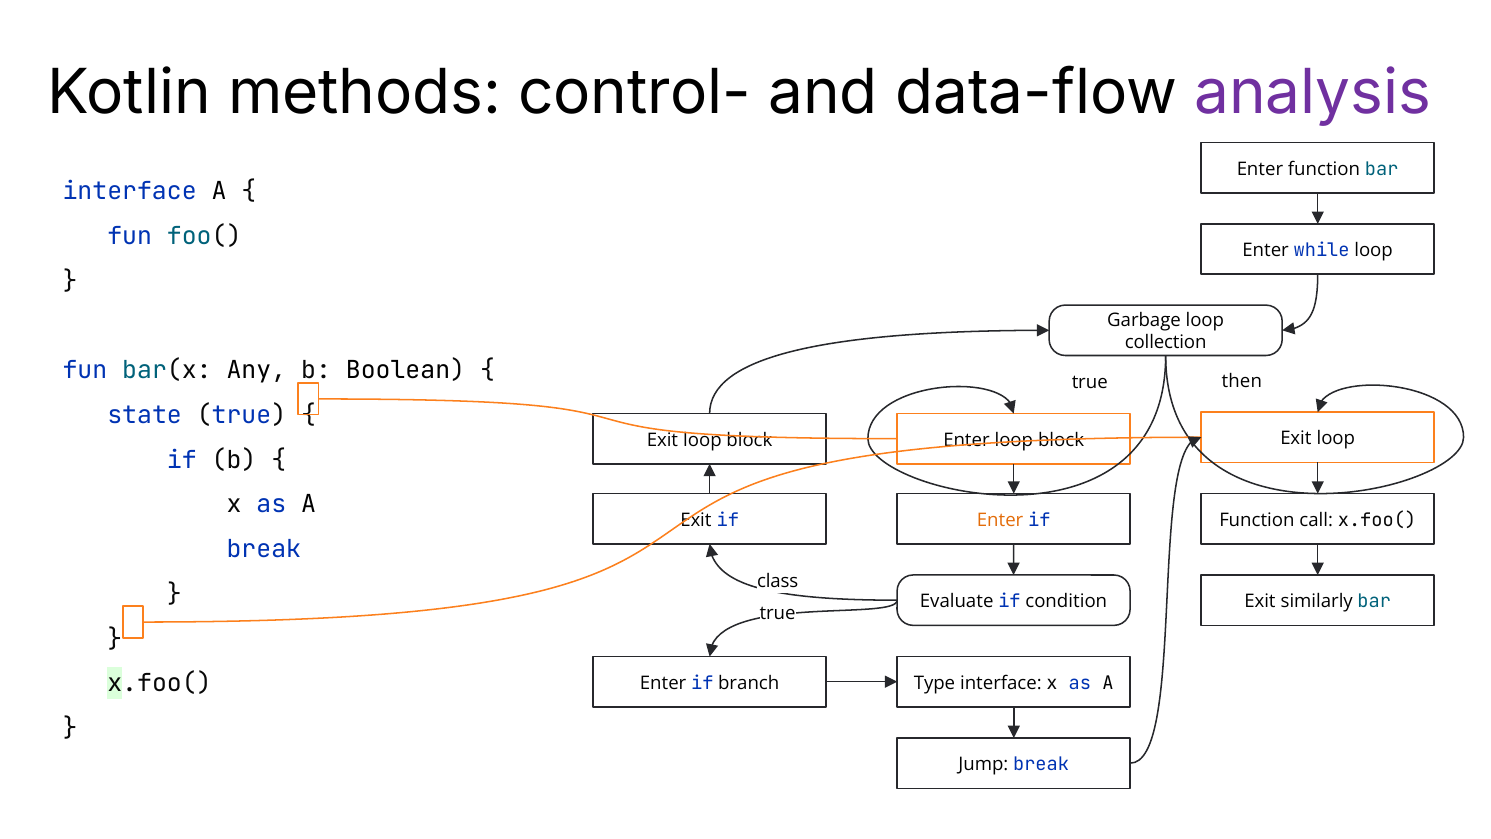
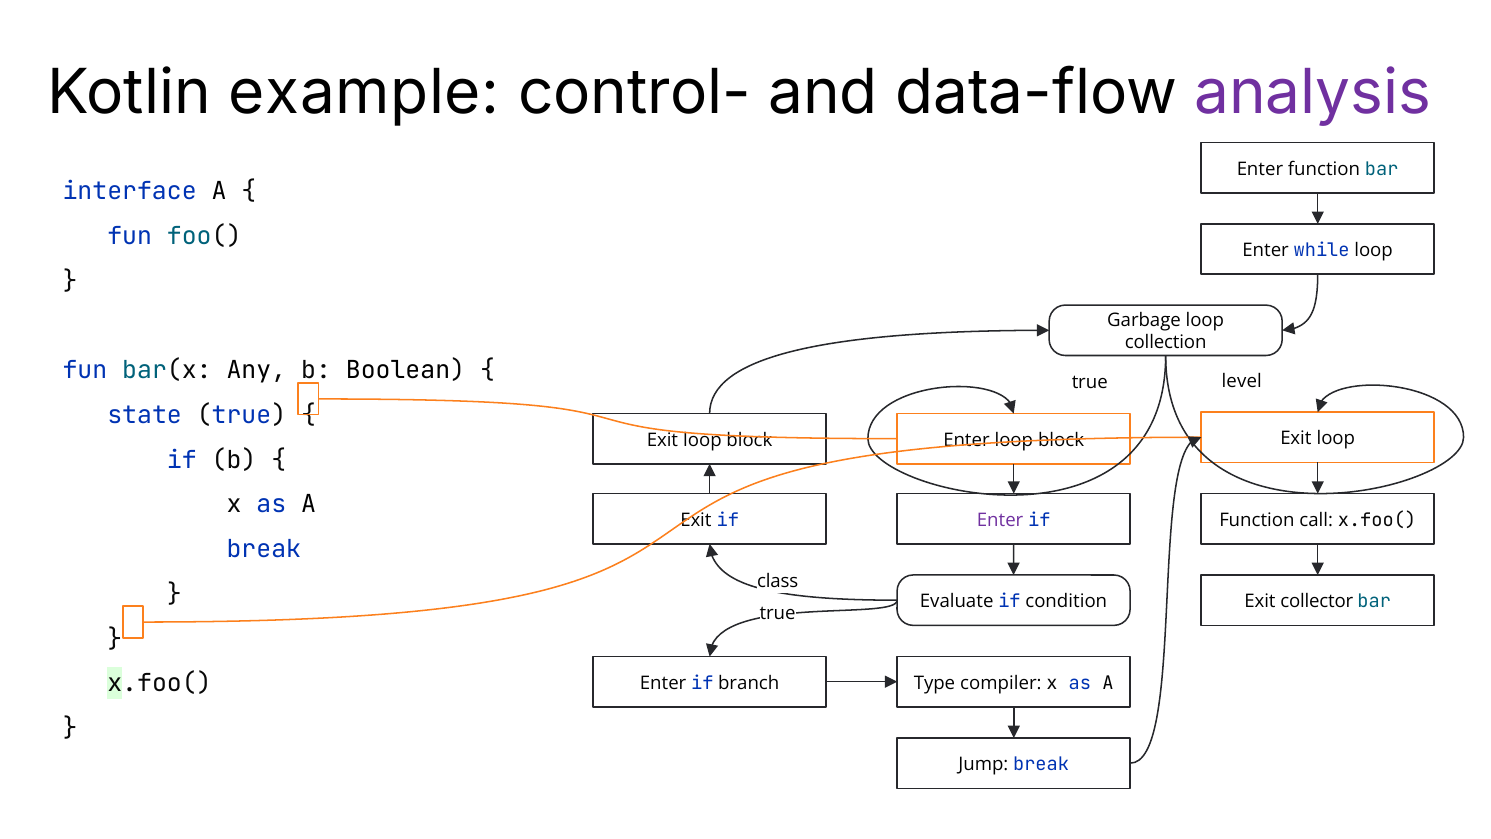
methods: methods -> example
then: then -> level
Enter at (1000, 520) colour: orange -> purple
similarly: similarly -> collector
Type interface: interface -> compiler
